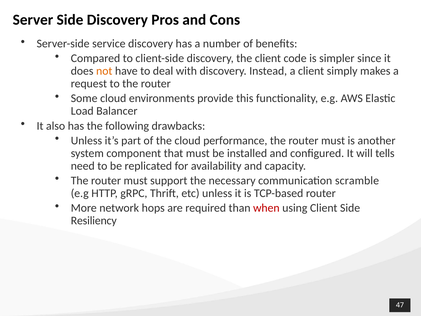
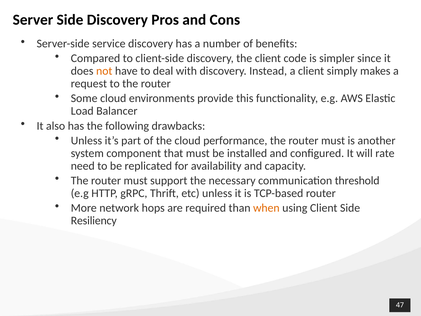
tells: tells -> rate
scramble: scramble -> threshold
when colour: red -> orange
